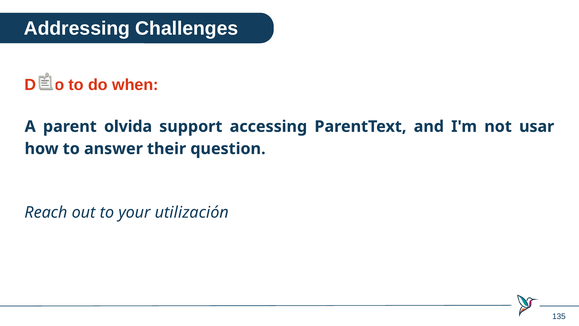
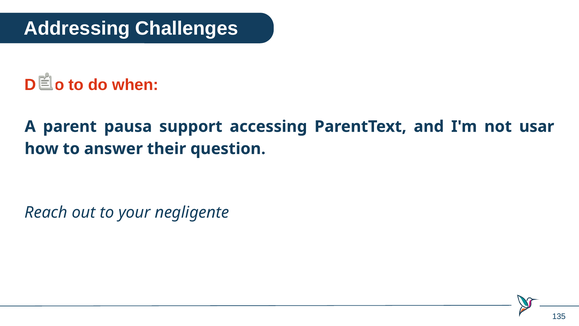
olvida: olvida -> pausa
utilización: utilización -> negligente
